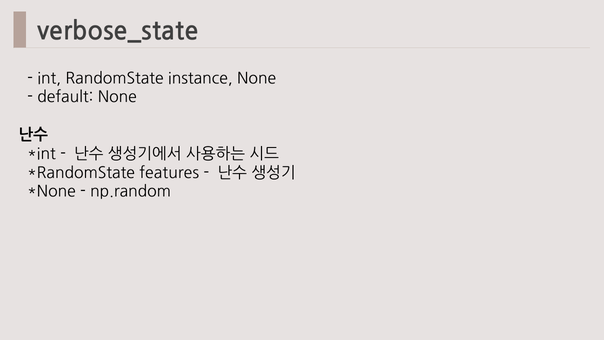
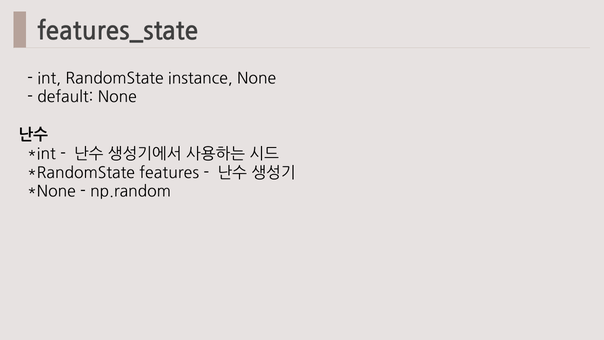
verbose_state: verbose_state -> features_state
